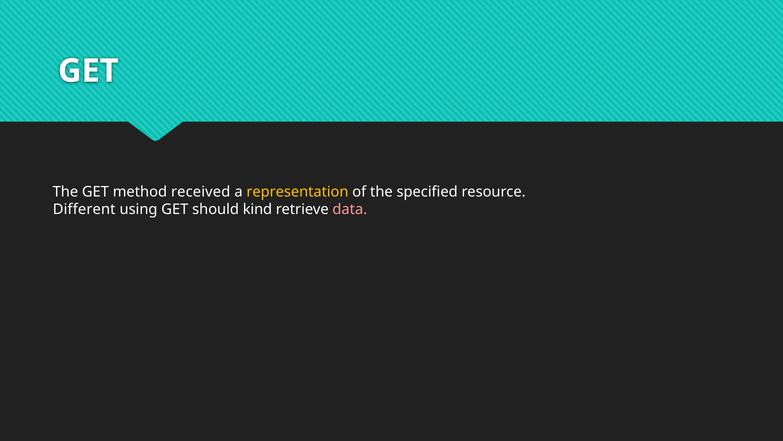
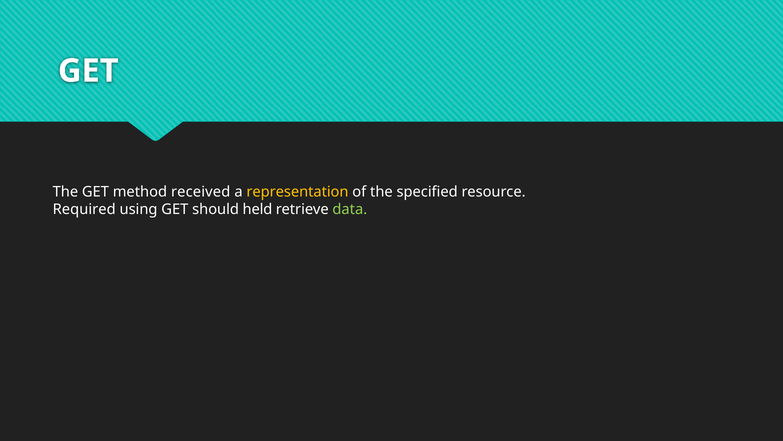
Different: Different -> Required
kind: kind -> held
data colour: pink -> light green
